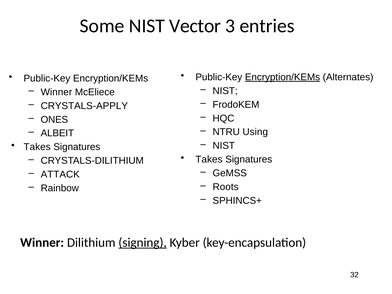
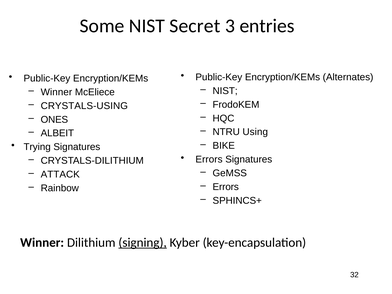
Vector: Vector -> Secret
Encryption/KEMs at (283, 77) underline: present -> none
CRYSTALS-APPLY: CRYSTALS-APPLY -> CRYSTALS-USING
NIST at (224, 146): NIST -> BIKE
Takes at (37, 147): Takes -> Trying
Takes at (209, 159): Takes -> Errors
Roots at (226, 187): Roots -> Errors
